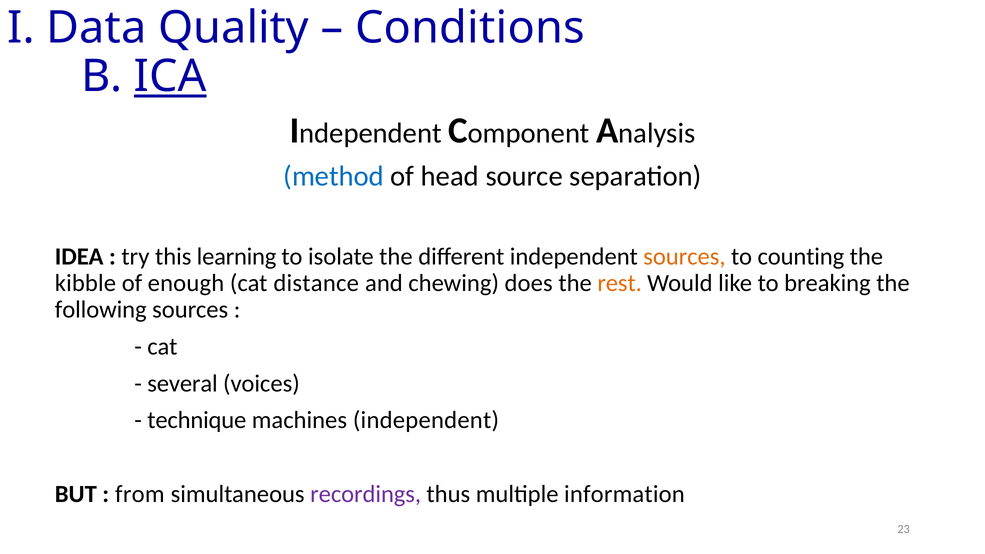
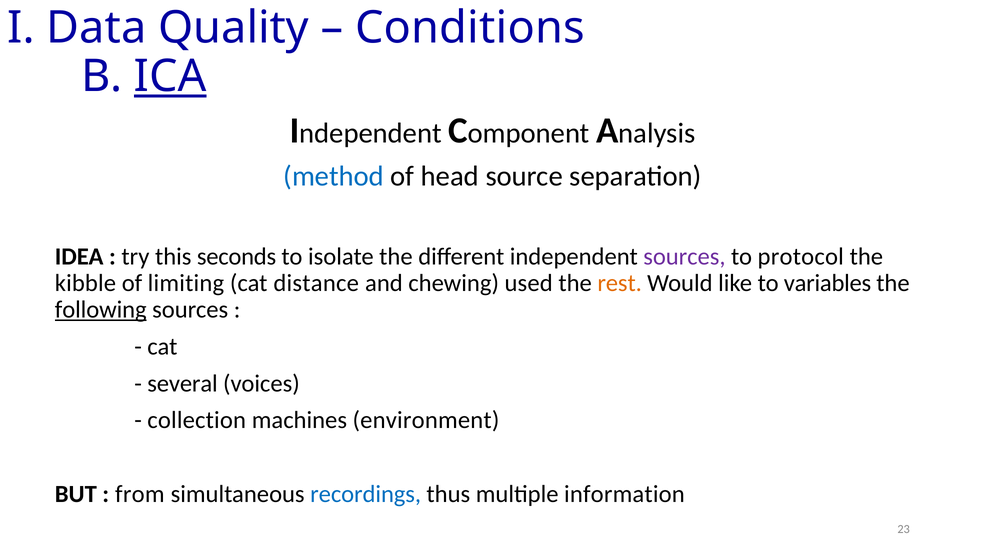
learning: learning -> seconds
sources at (684, 257) colour: orange -> purple
counting: counting -> protocol
enough: enough -> limiting
does: does -> used
breaking: breaking -> variables
following underline: none -> present
technique: technique -> collection
machines independent: independent -> environment
recordings colour: purple -> blue
